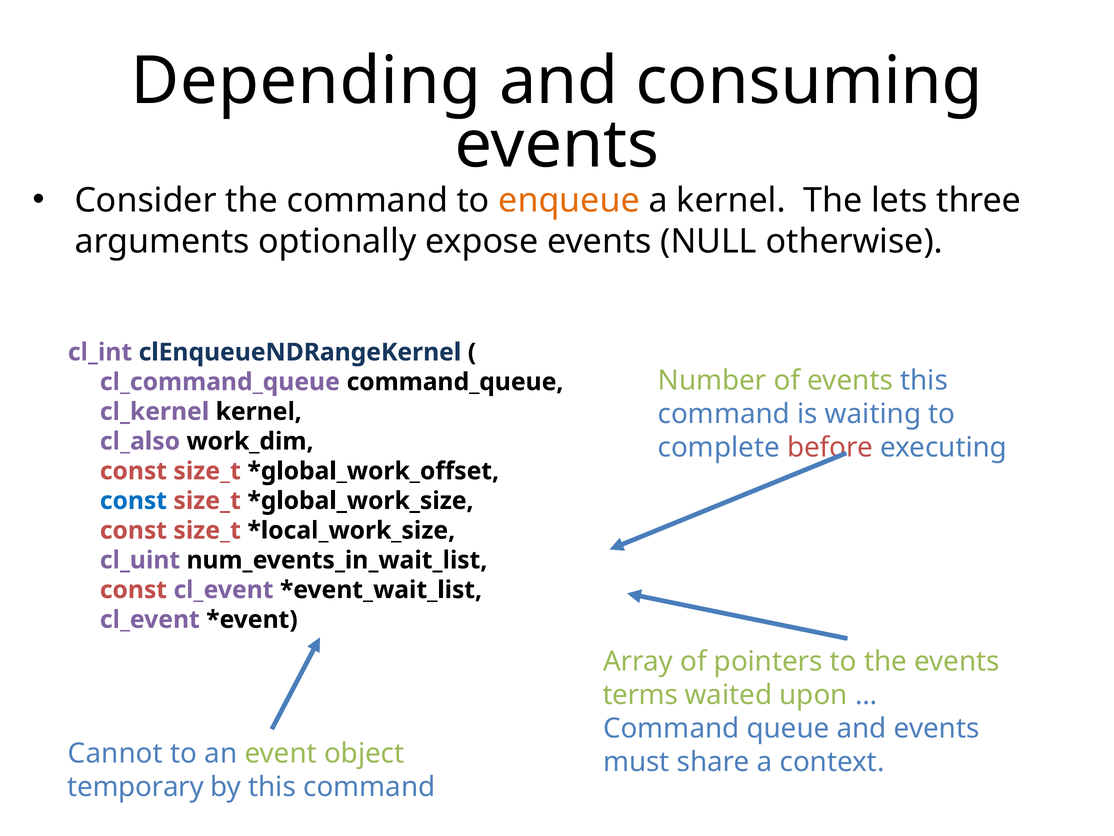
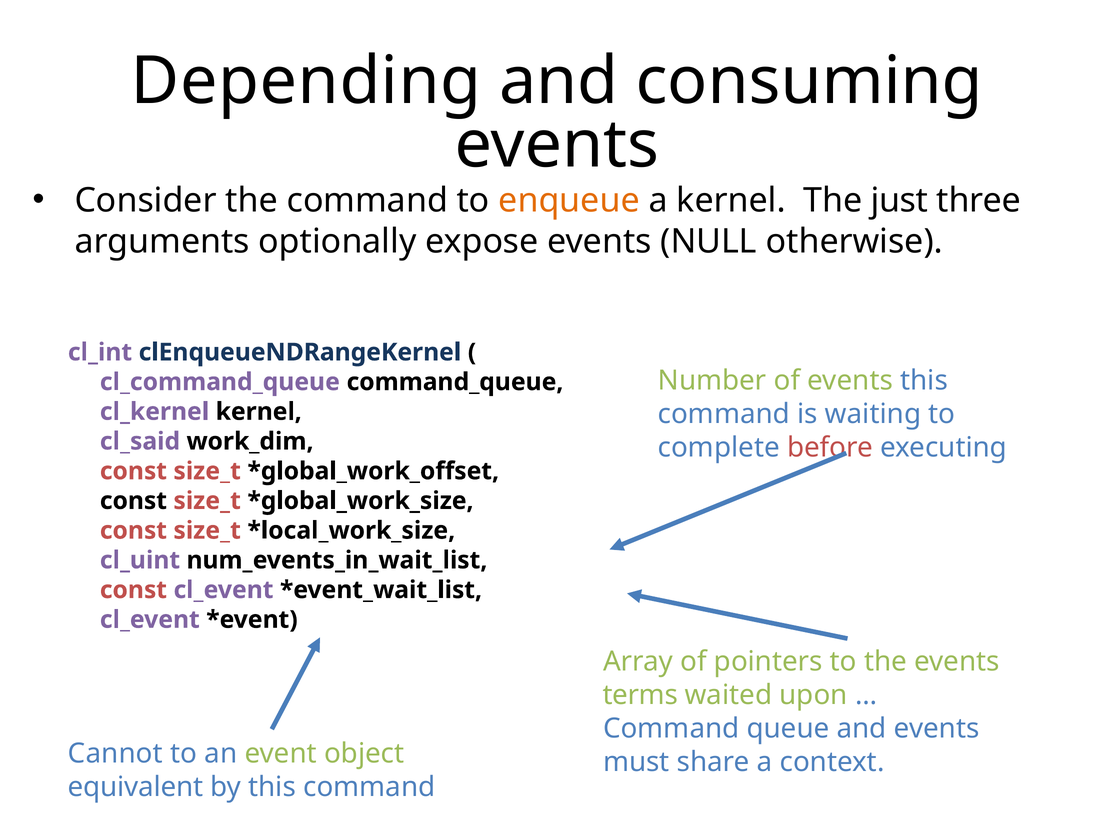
lets: lets -> just
cl_also: cl_also -> cl_said
const at (133, 501) colour: blue -> black
temporary: temporary -> equivalent
